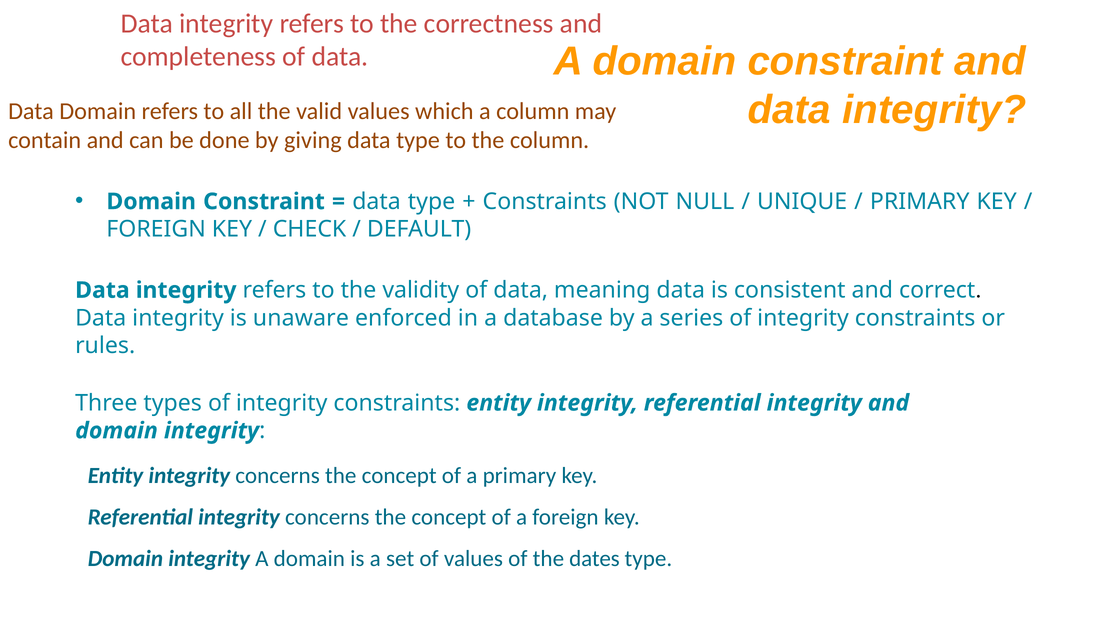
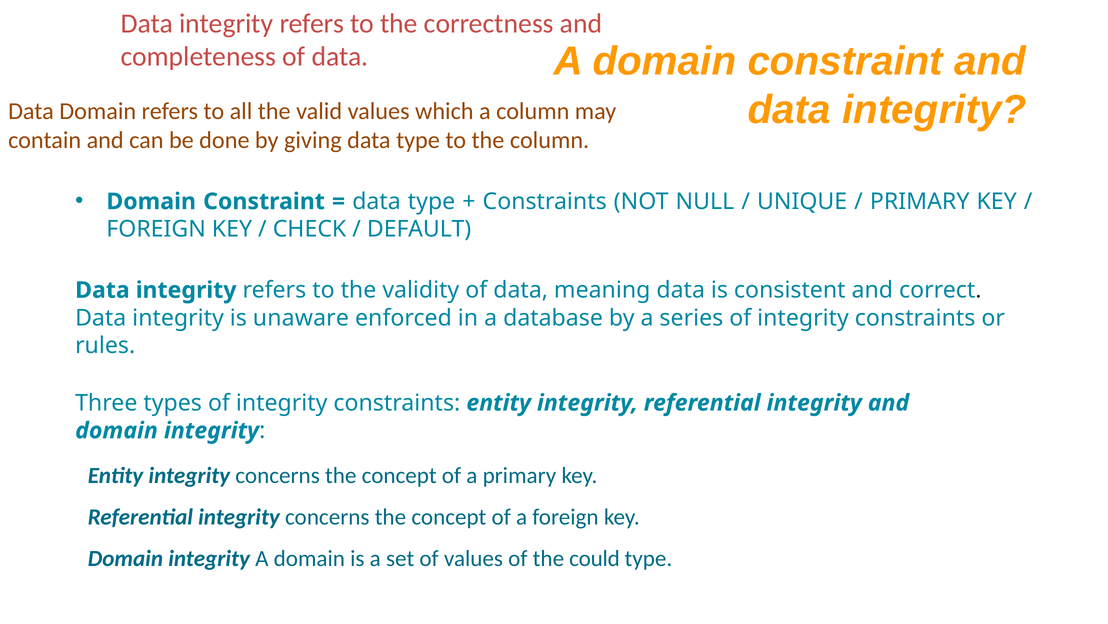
dates: dates -> could
